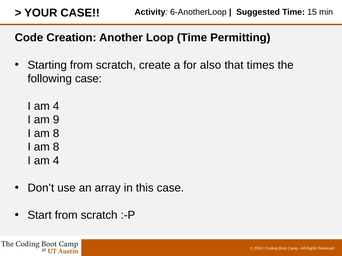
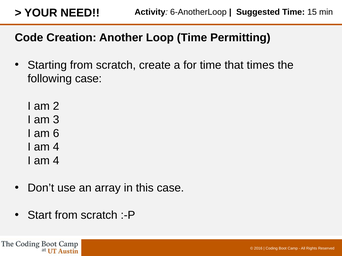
YOUR CASE: CASE -> NEED
for also: also -> time
4 at (56, 106): 4 -> 2
9: 9 -> 3
8 at (56, 134): 8 -> 6
8 at (56, 147): 8 -> 4
